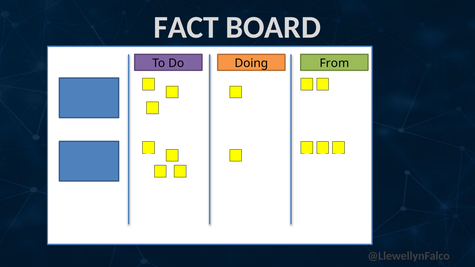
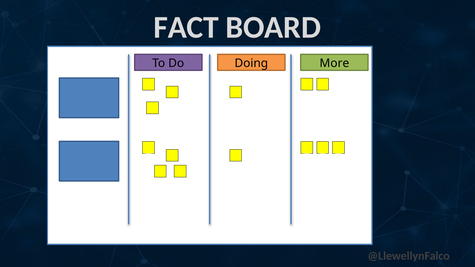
From: From -> More
